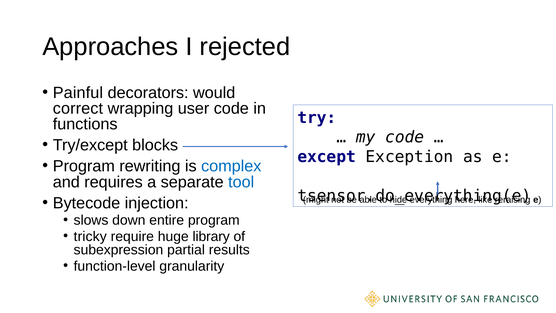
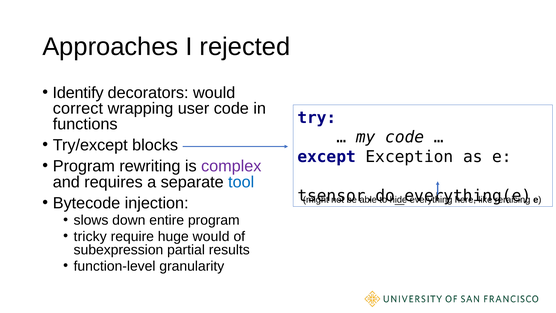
Painful: Painful -> Identify
complex colour: blue -> purple
huge library: library -> would
